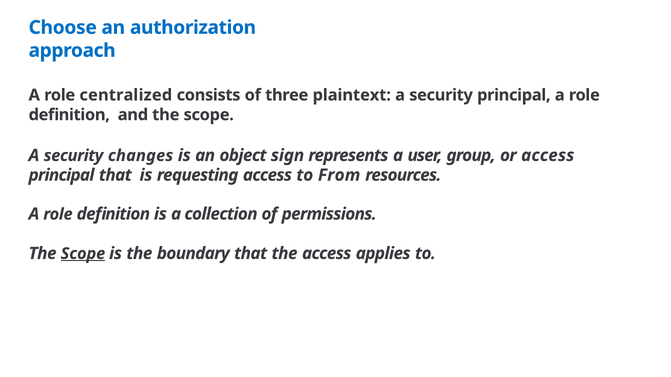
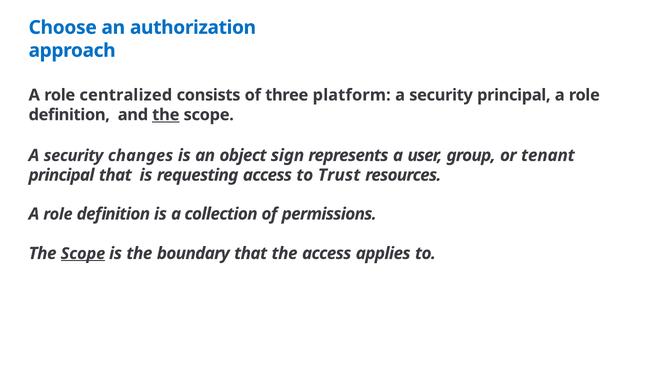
plaintext: plaintext -> platform
the at (166, 115) underline: none -> present
or access: access -> tenant
From: From -> Trust
